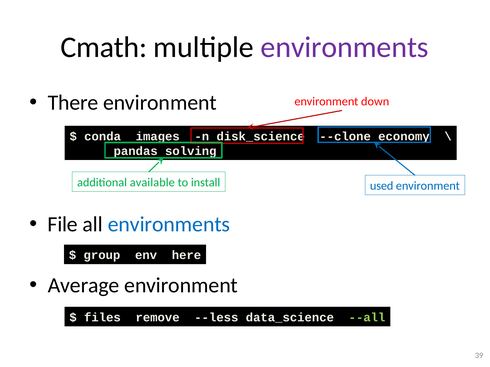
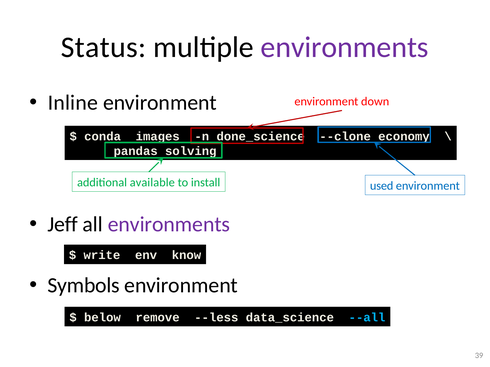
Cmath: Cmath -> Status
There: There -> Inline
disk_science: disk_science -> done_science
File: File -> Jeff
environments at (169, 225) colour: blue -> purple
group: group -> write
here: here -> know
Average: Average -> Symbols
files: files -> below
--all colour: light green -> light blue
